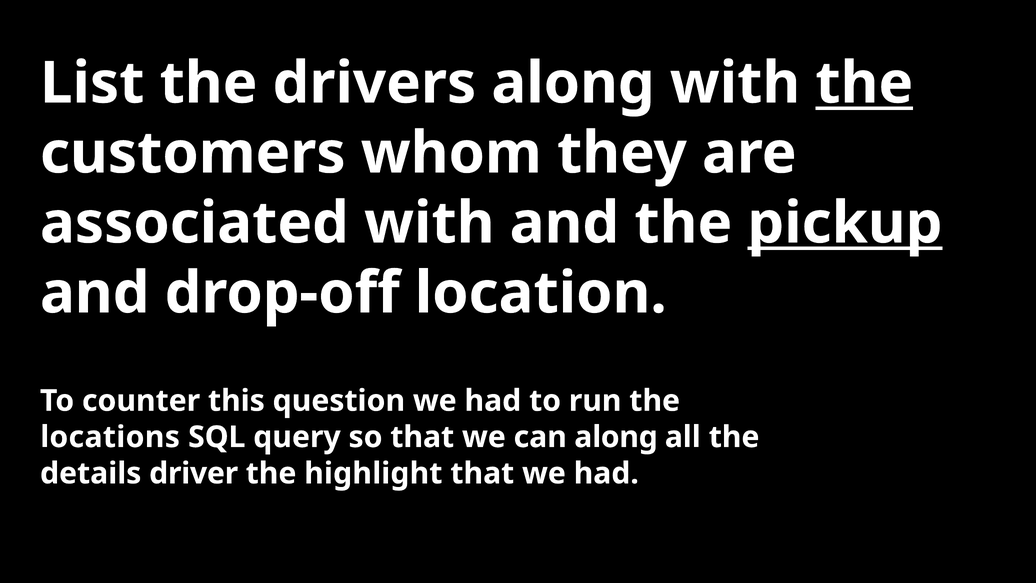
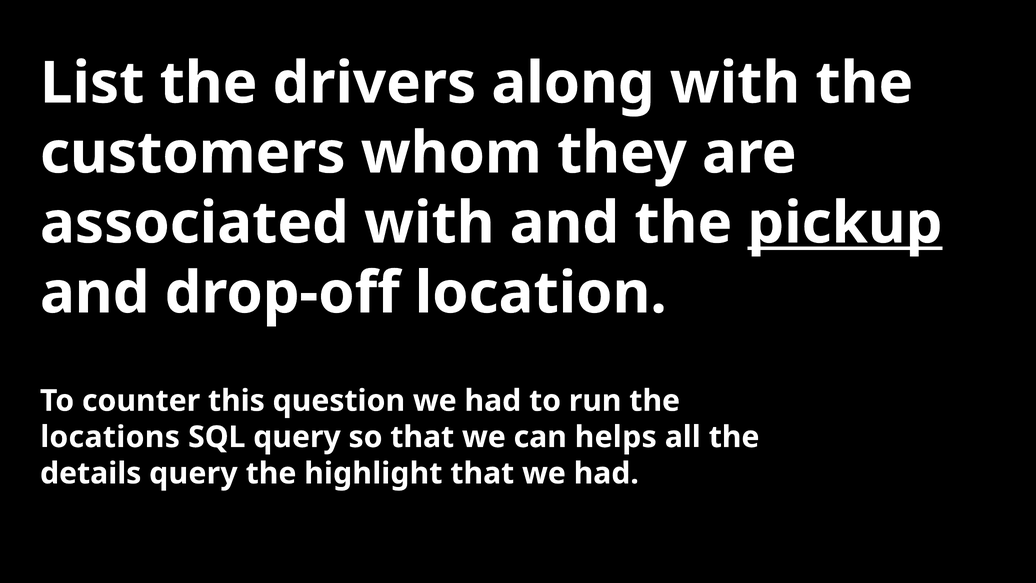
the at (864, 83) underline: present -> none
can along: along -> helps
details driver: driver -> query
